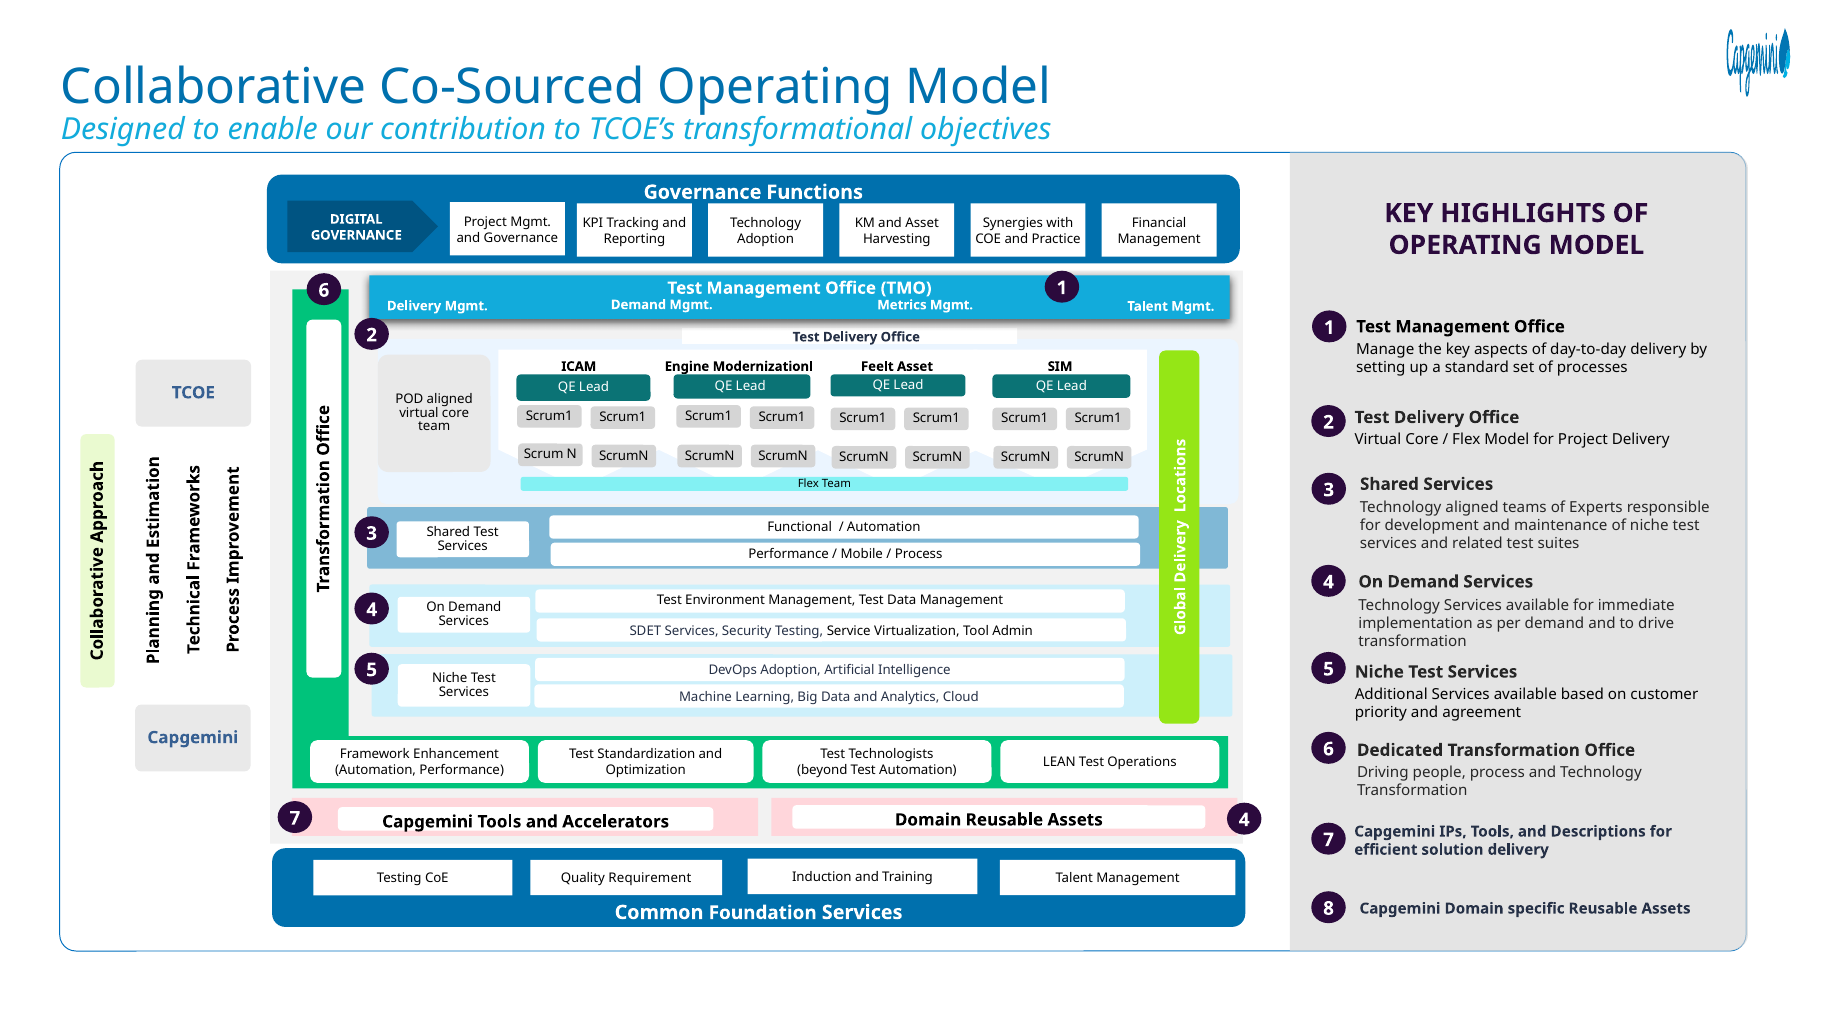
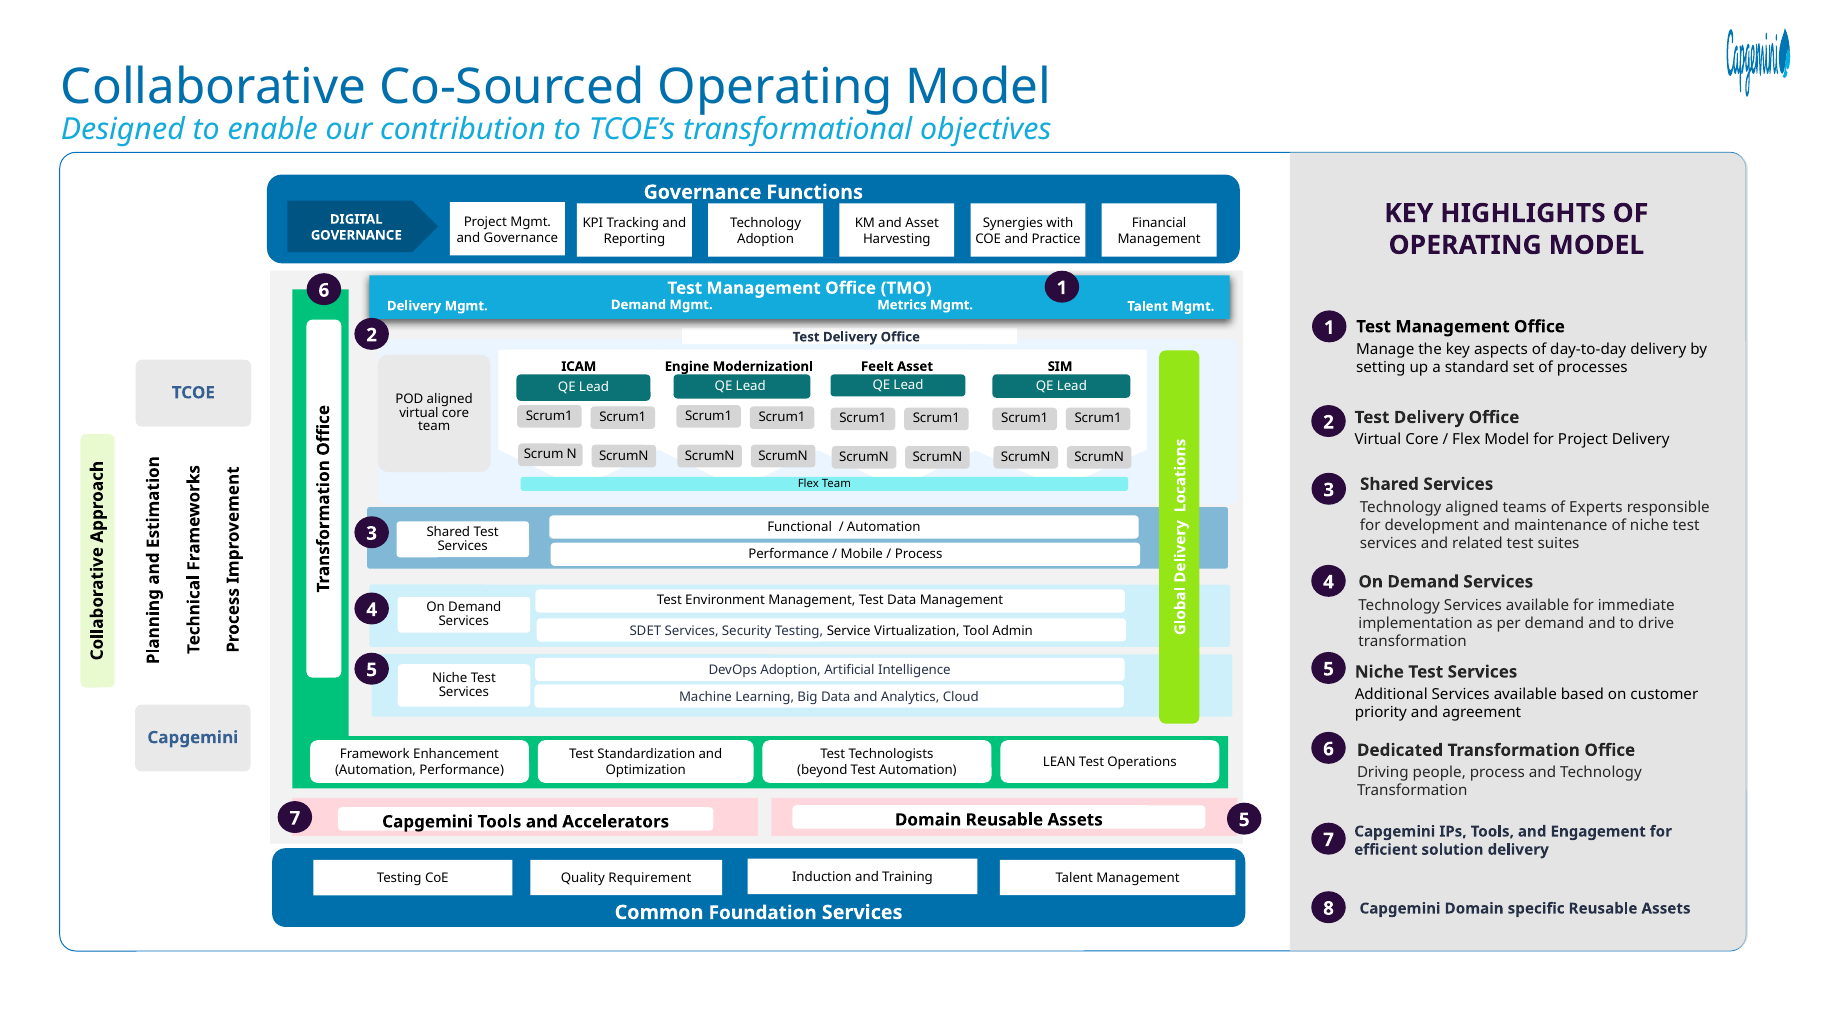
7 4: 4 -> 5
Descriptions: Descriptions -> Engagement
